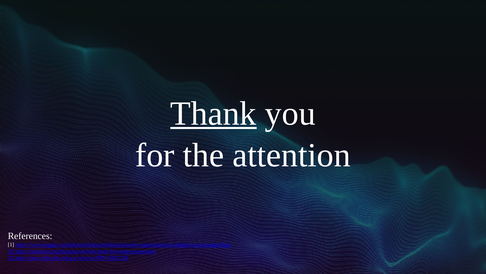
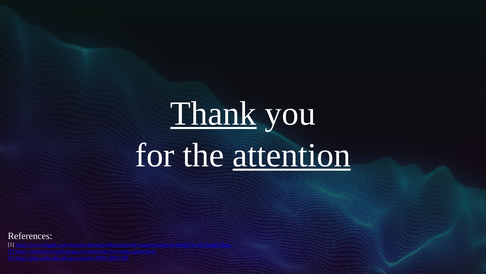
attention underline: none -> present
